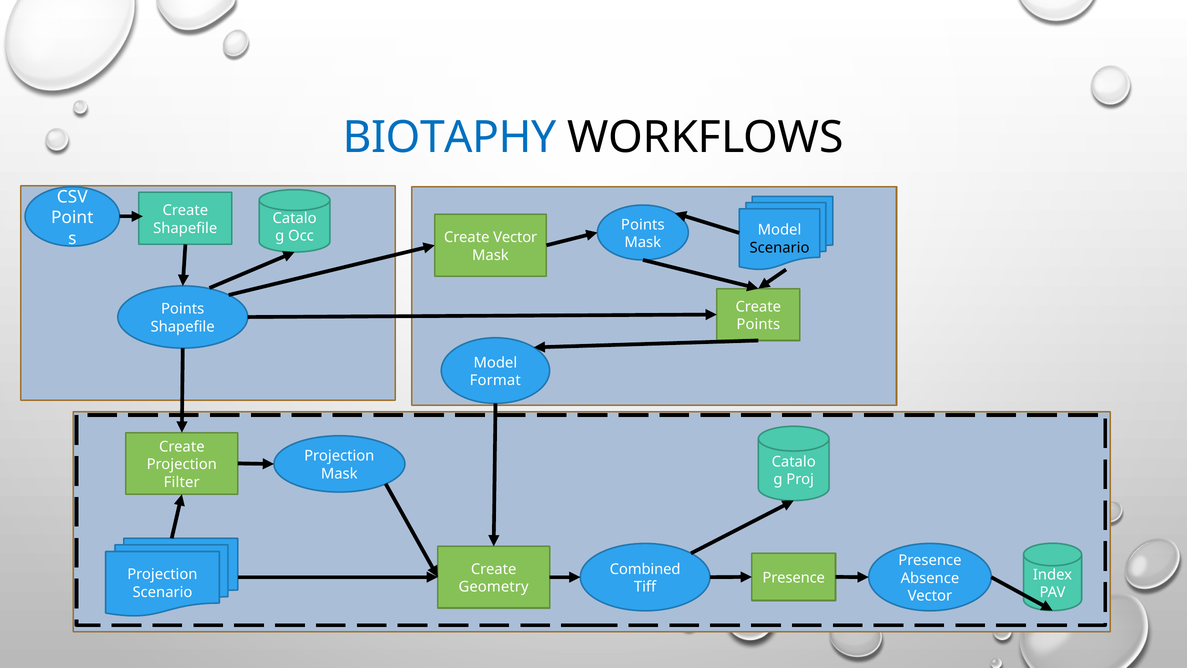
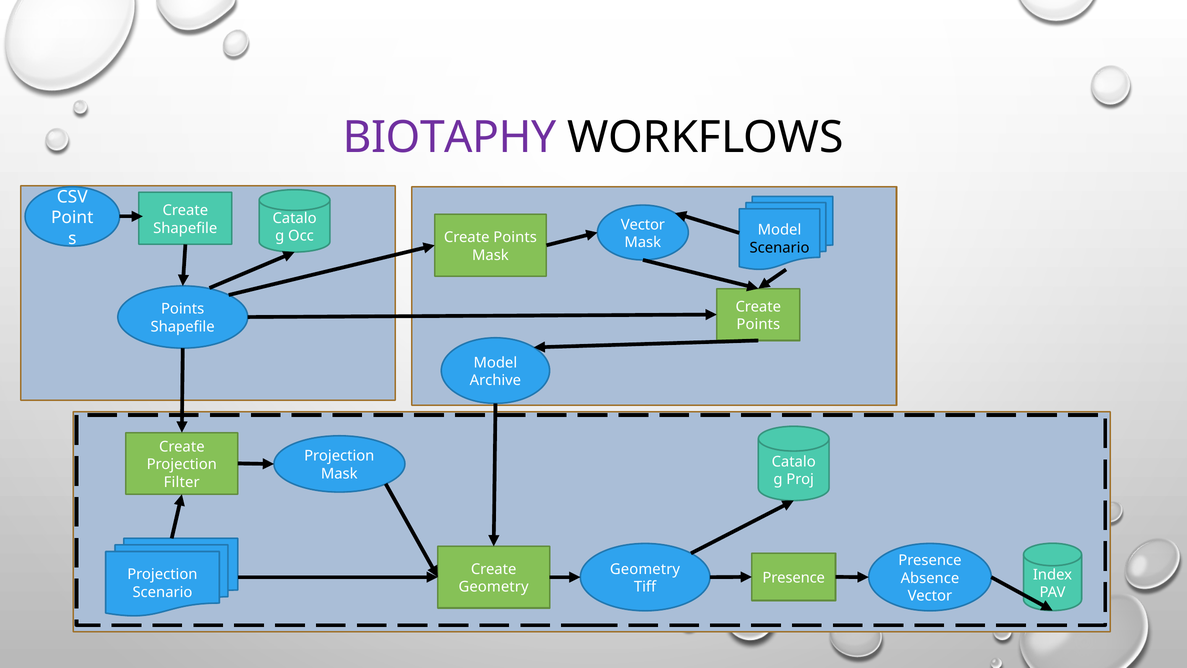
BIOTAPHY colour: blue -> purple
Points at (643, 225): Points -> Vector
Vector at (515, 237): Vector -> Points
Format: Format -> Archive
Combined at (645, 569): Combined -> Geometry
